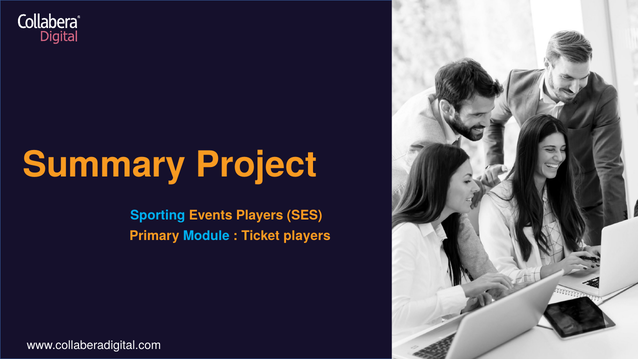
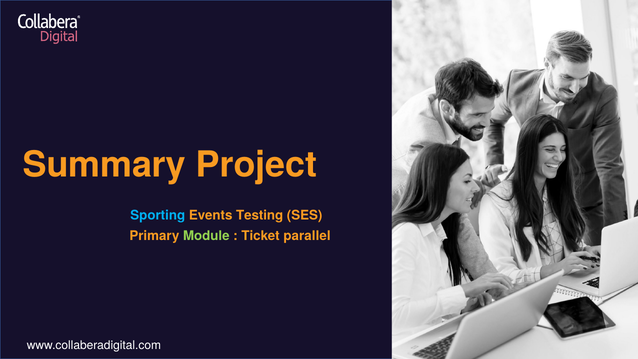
Events Players: Players -> Testing
Module colour: light blue -> light green
Ticket players: players -> parallel
